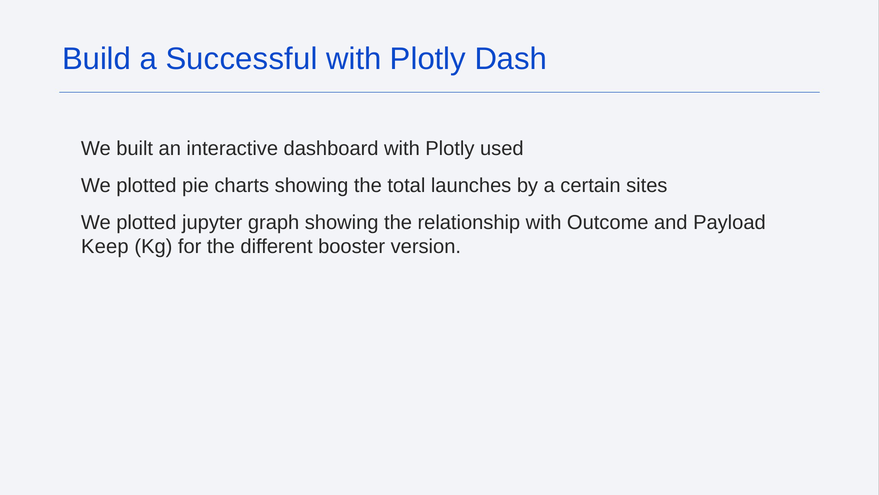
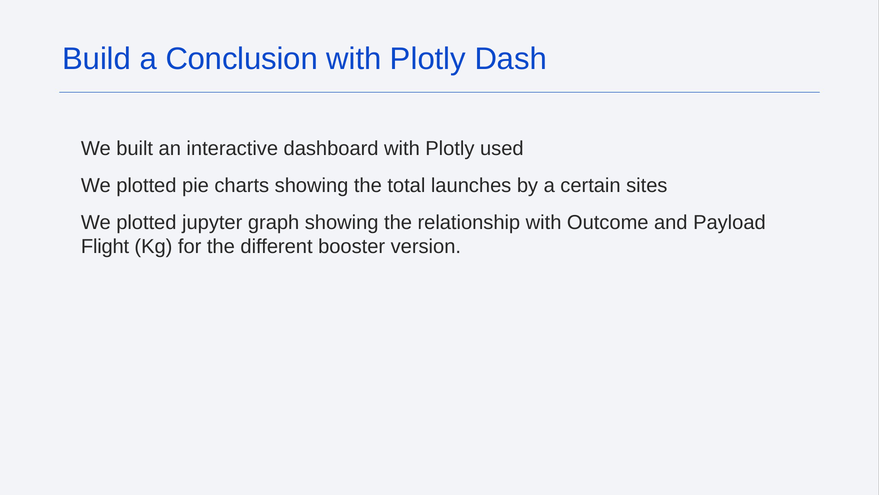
Successful: Successful -> Conclusion
Keep: Keep -> Flight
